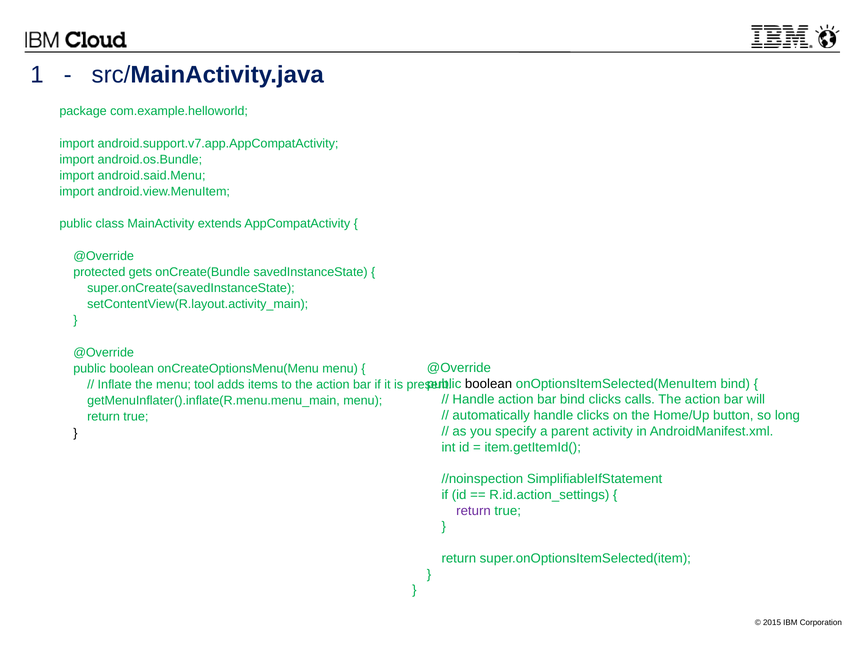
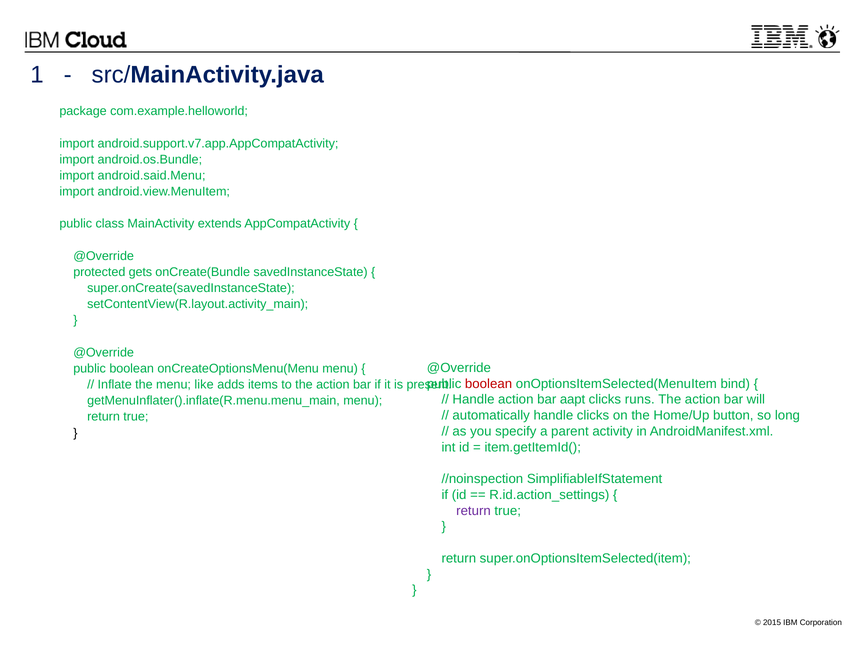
boolean at (489, 384) colour: black -> red
tool: tool -> like
bar bind: bind -> aapt
calls: calls -> runs
